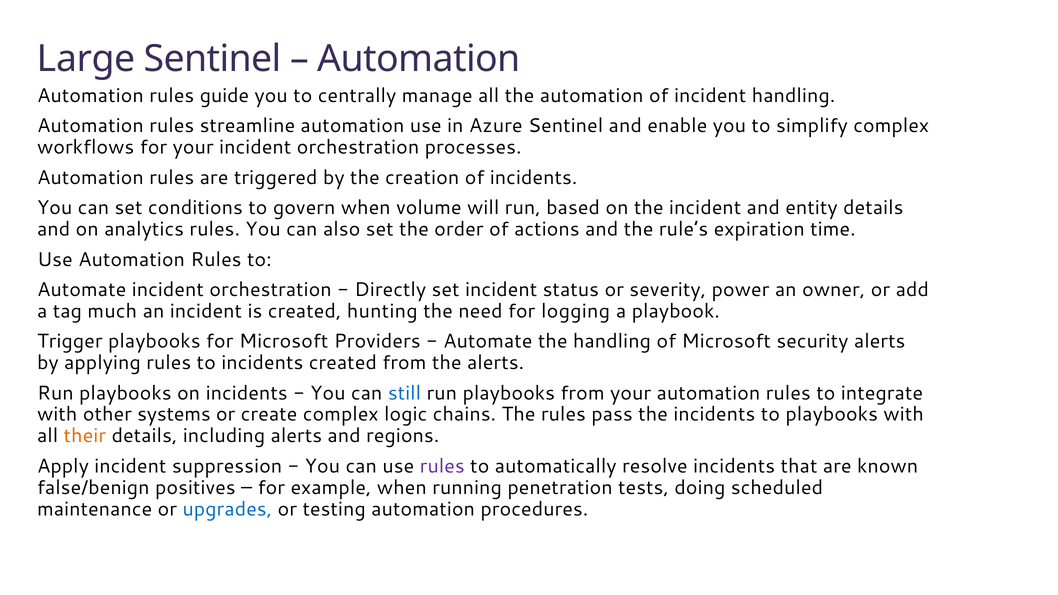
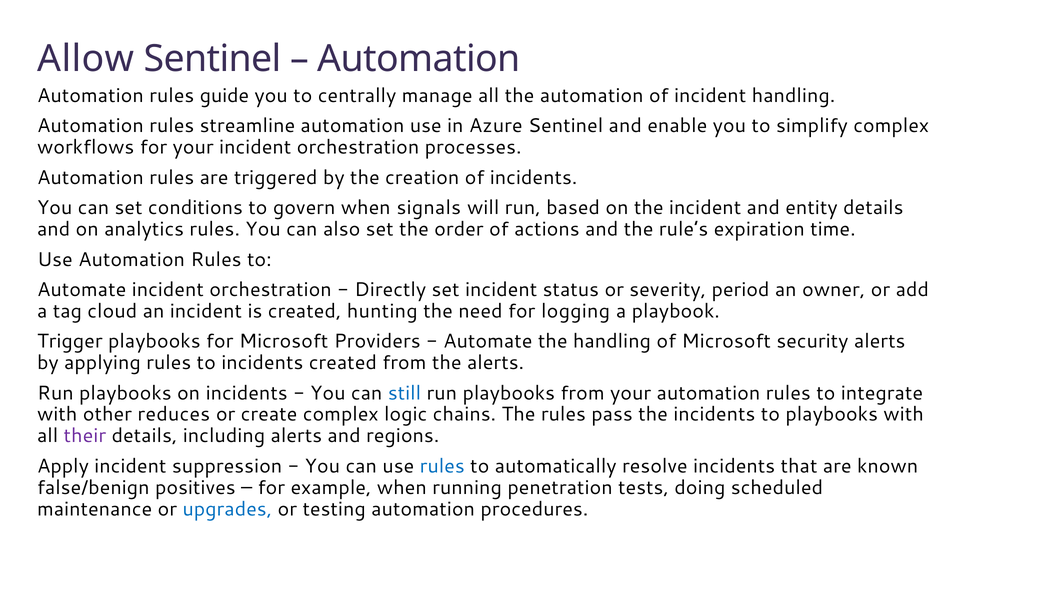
Large: Large -> Allow
volume: volume -> signals
power: power -> period
much: much -> cloud
systems: systems -> reduces
their colour: orange -> purple
rules at (442, 466) colour: purple -> blue
